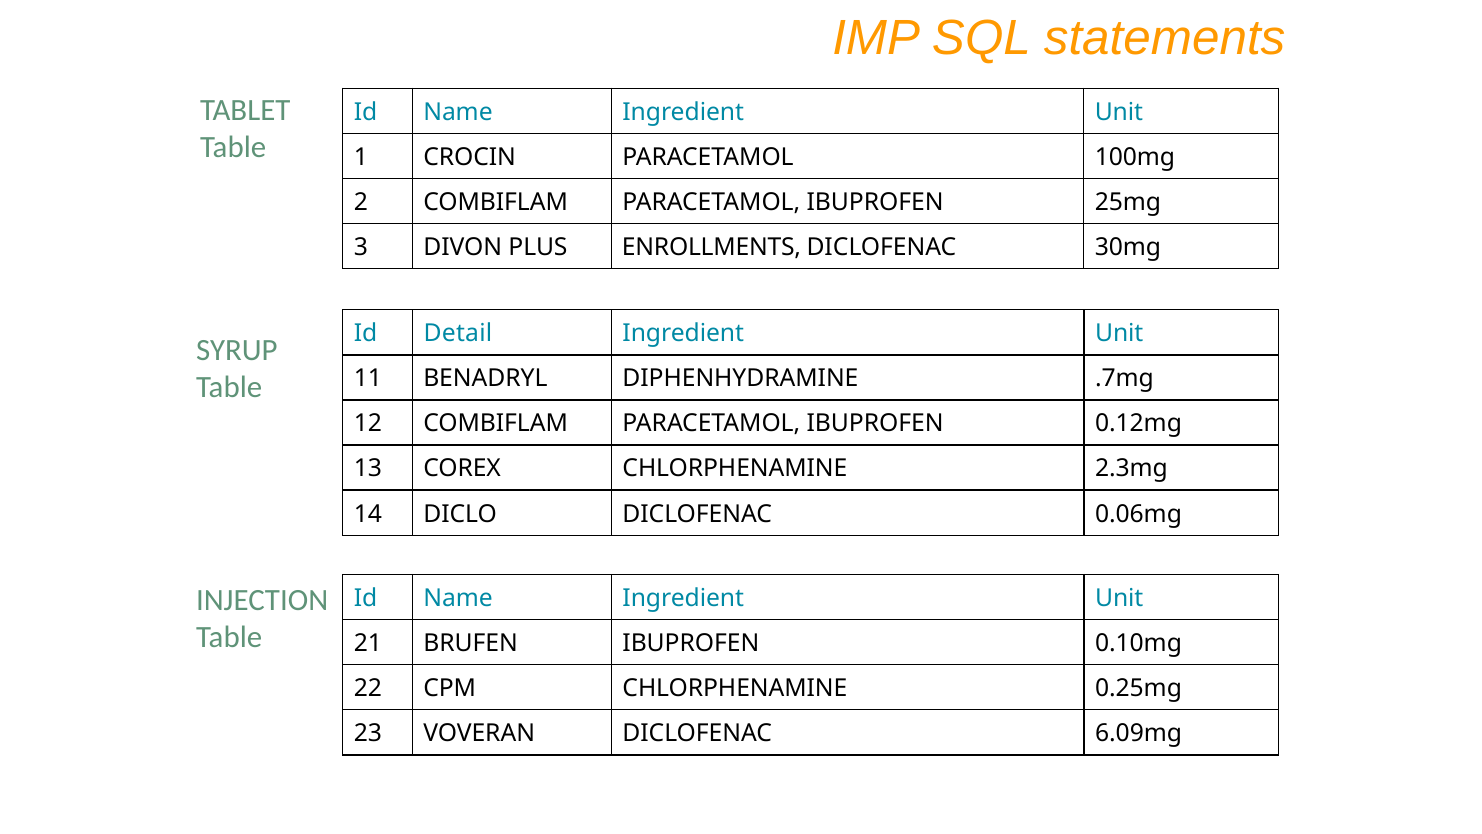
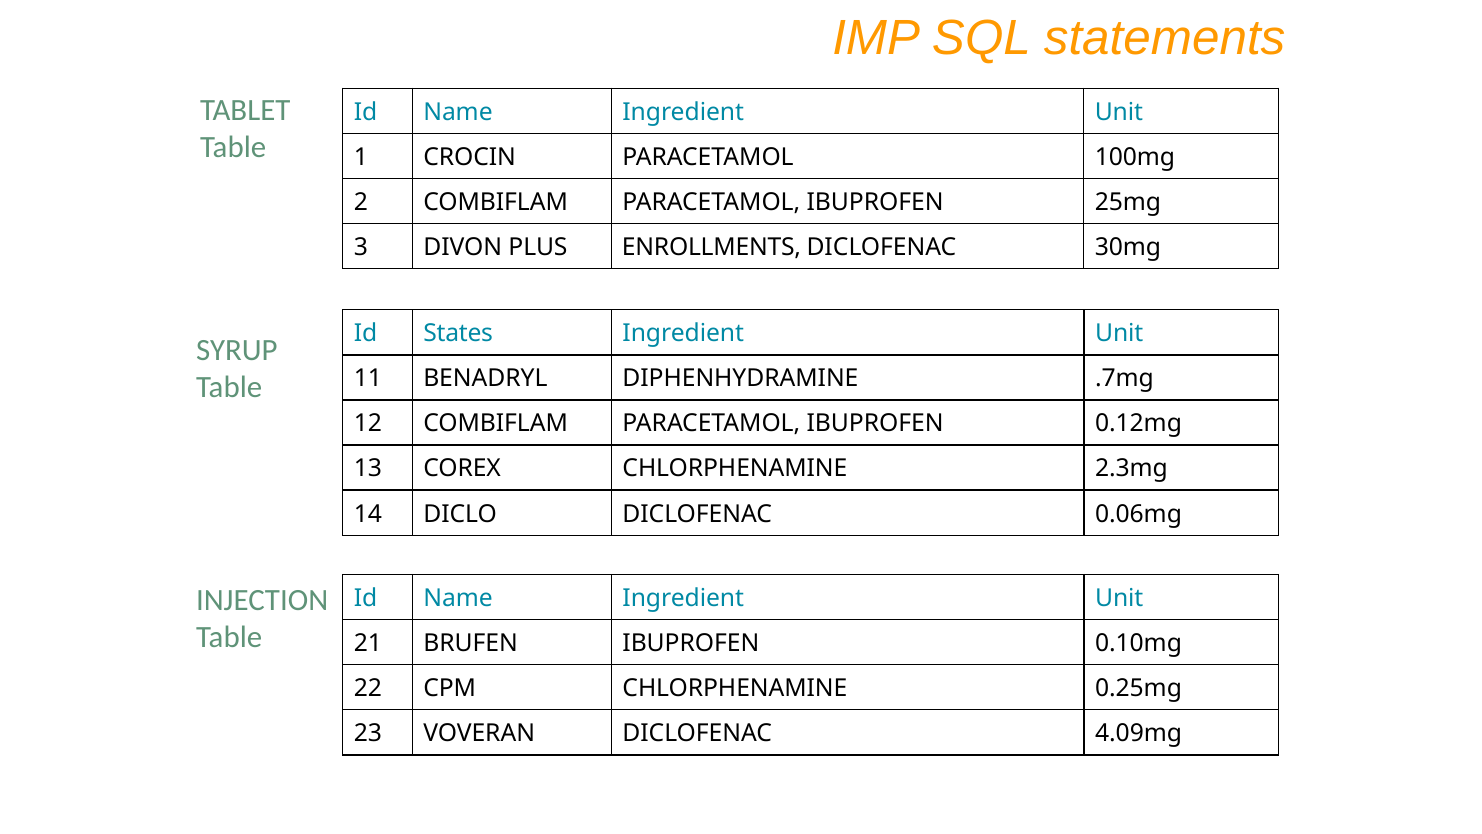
Detail: Detail -> States
6.09mg: 6.09mg -> 4.09mg
